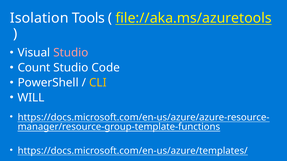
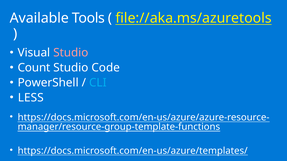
Isolation: Isolation -> Available
CLI colour: yellow -> light blue
WILL: WILL -> LESS
